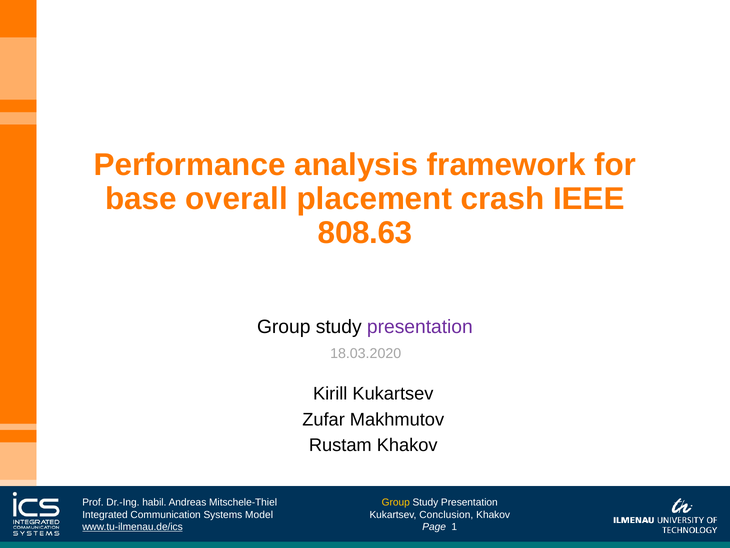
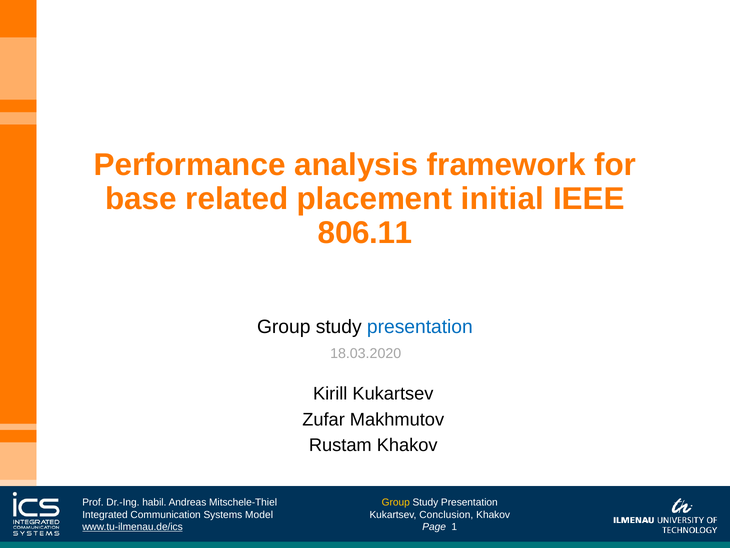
overall: overall -> related
crash: crash -> initial
808.63: 808.63 -> 806.11
presentation at (420, 327) colour: purple -> blue
